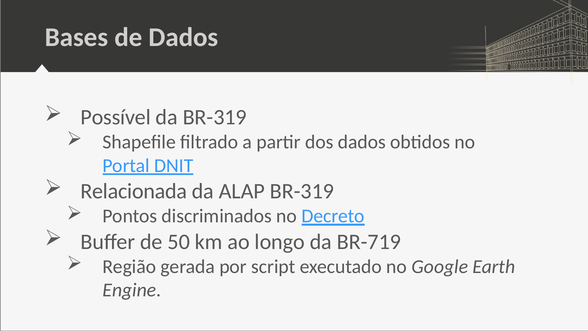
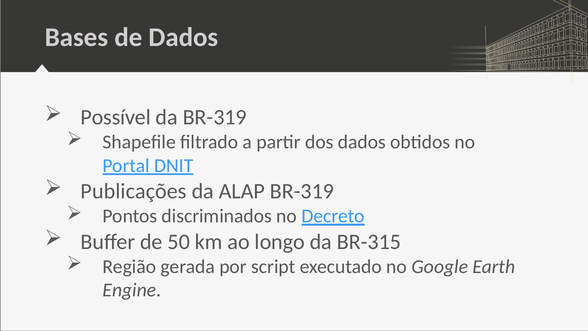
Relacionada: Relacionada -> Publicações
BR-719: BR-719 -> BR-315
